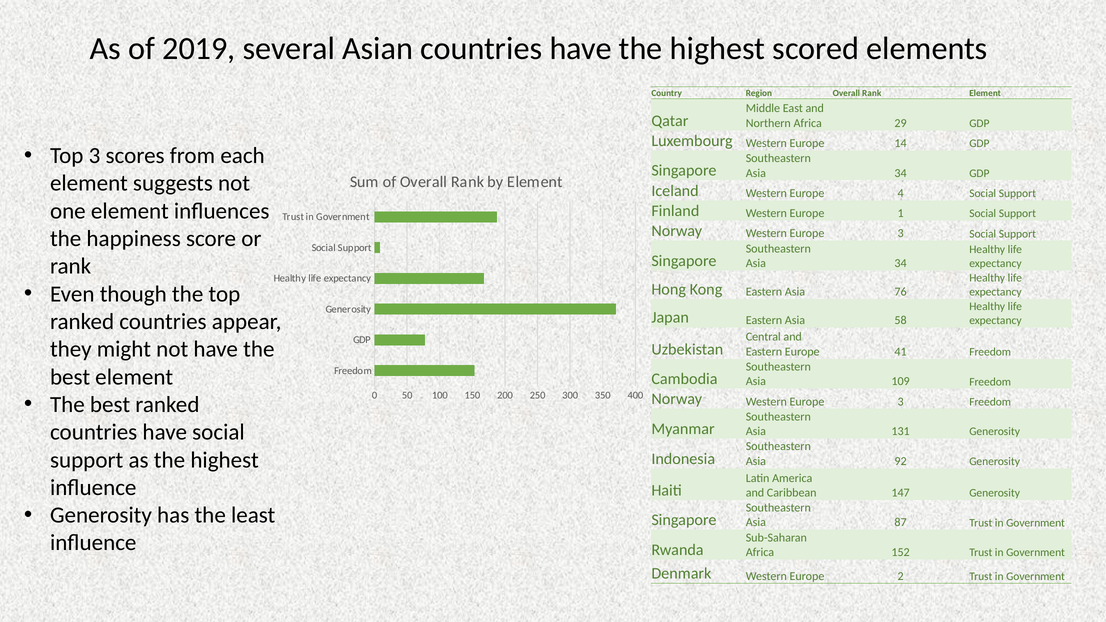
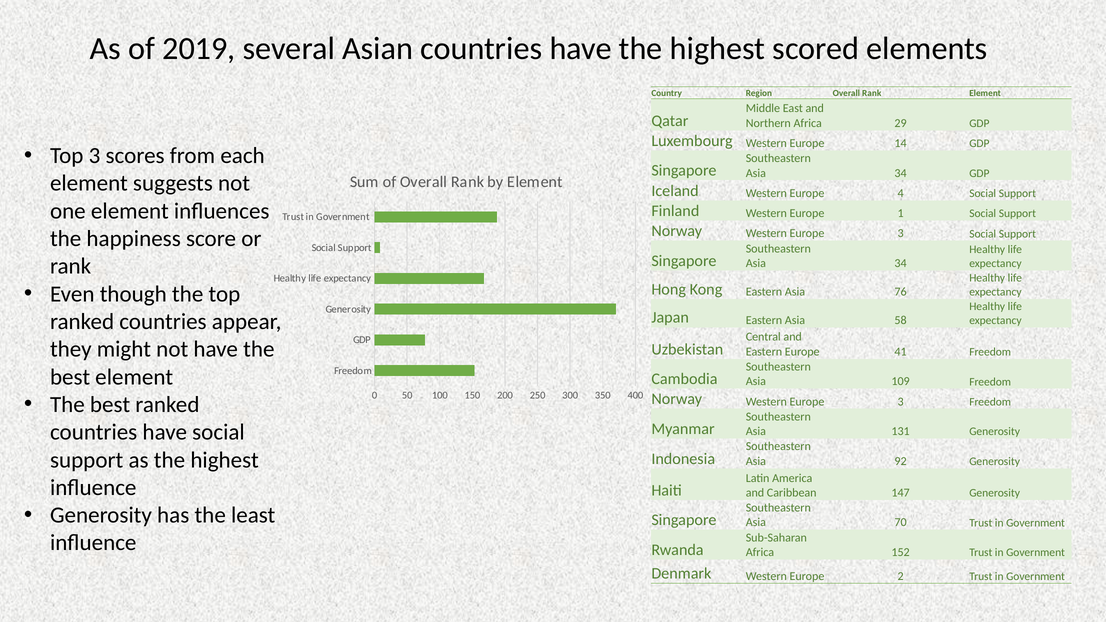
87: 87 -> 70
